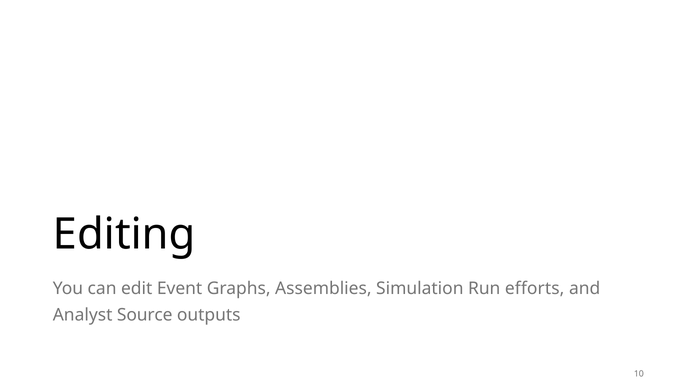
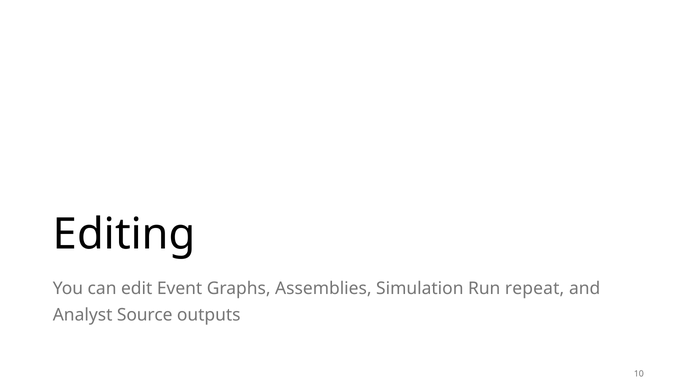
efforts: efforts -> repeat
